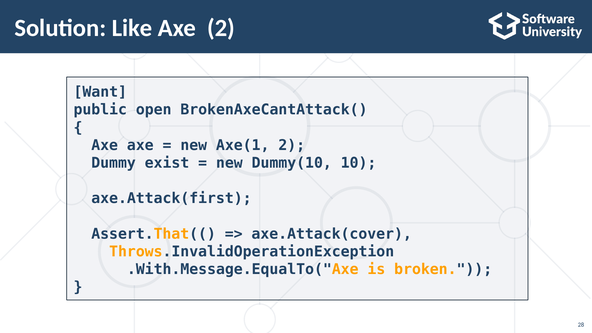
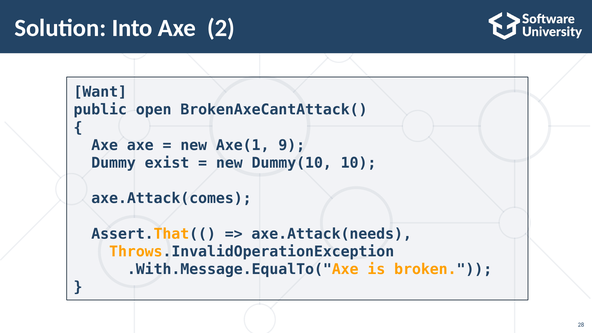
Like: Like -> Into
Axe(1 2: 2 -> 9
axe.Attack(first: axe.Attack(first -> axe.Attack(comes
axe.Attack(cover: axe.Attack(cover -> axe.Attack(needs
